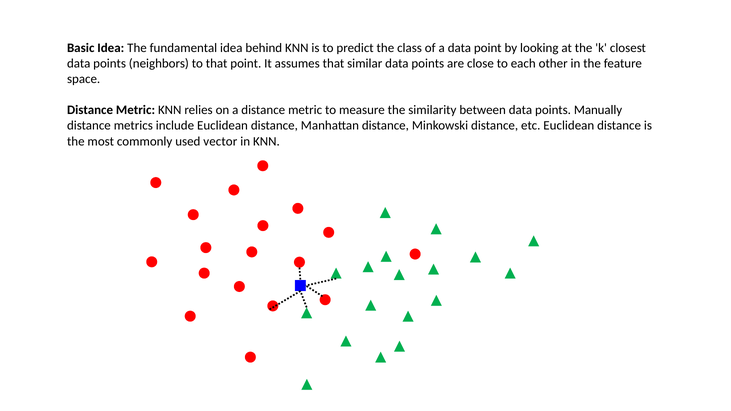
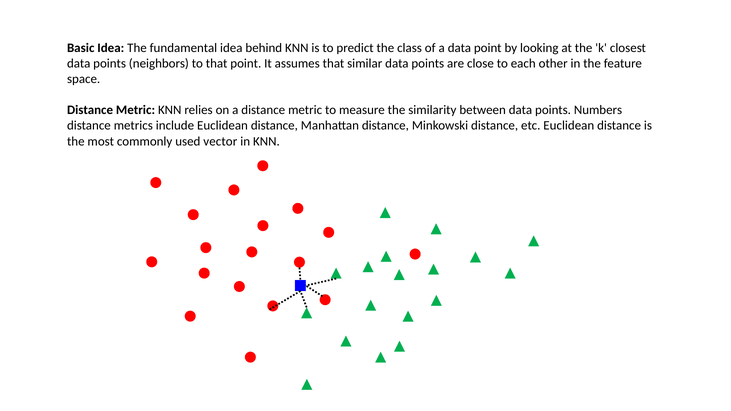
Manually: Manually -> Numbers
